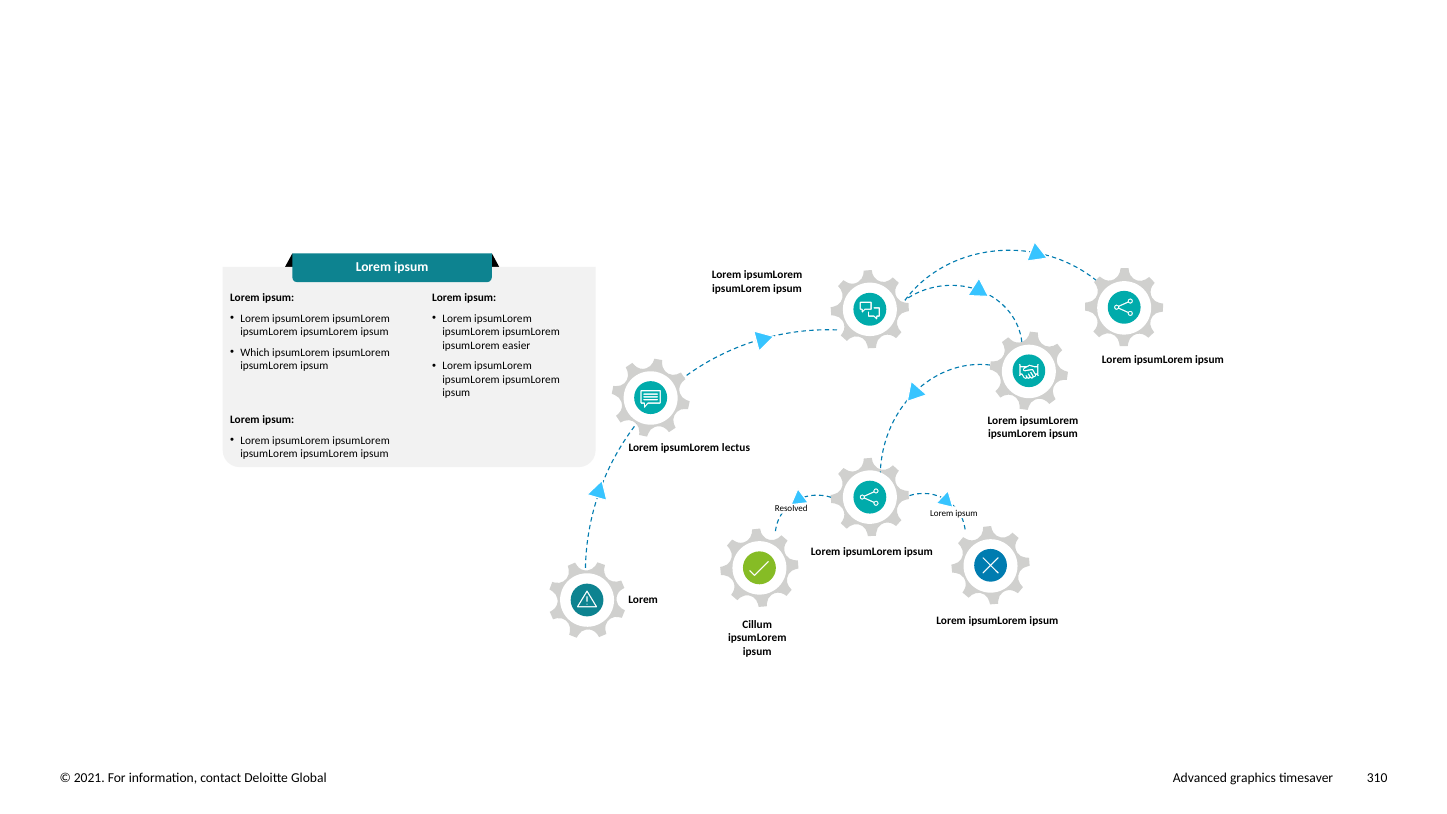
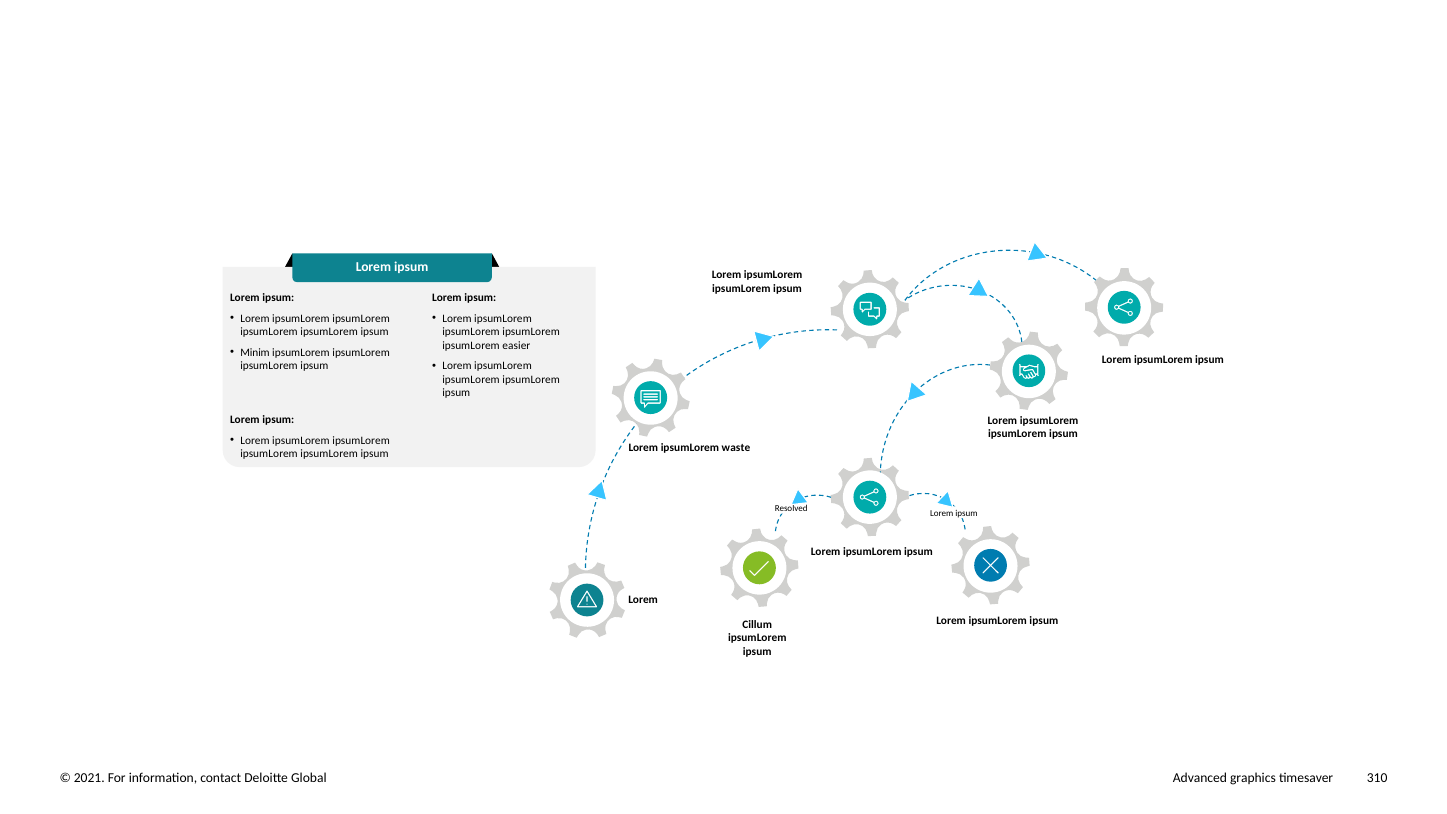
Which: Which -> Minim
lectus: lectus -> waste
